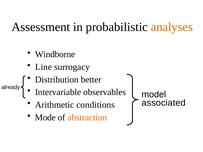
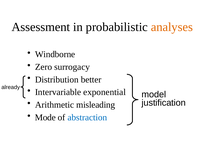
Line: Line -> Zero
observables: observables -> exponential
associated: associated -> justification
conditions: conditions -> misleading
abstraction colour: orange -> blue
